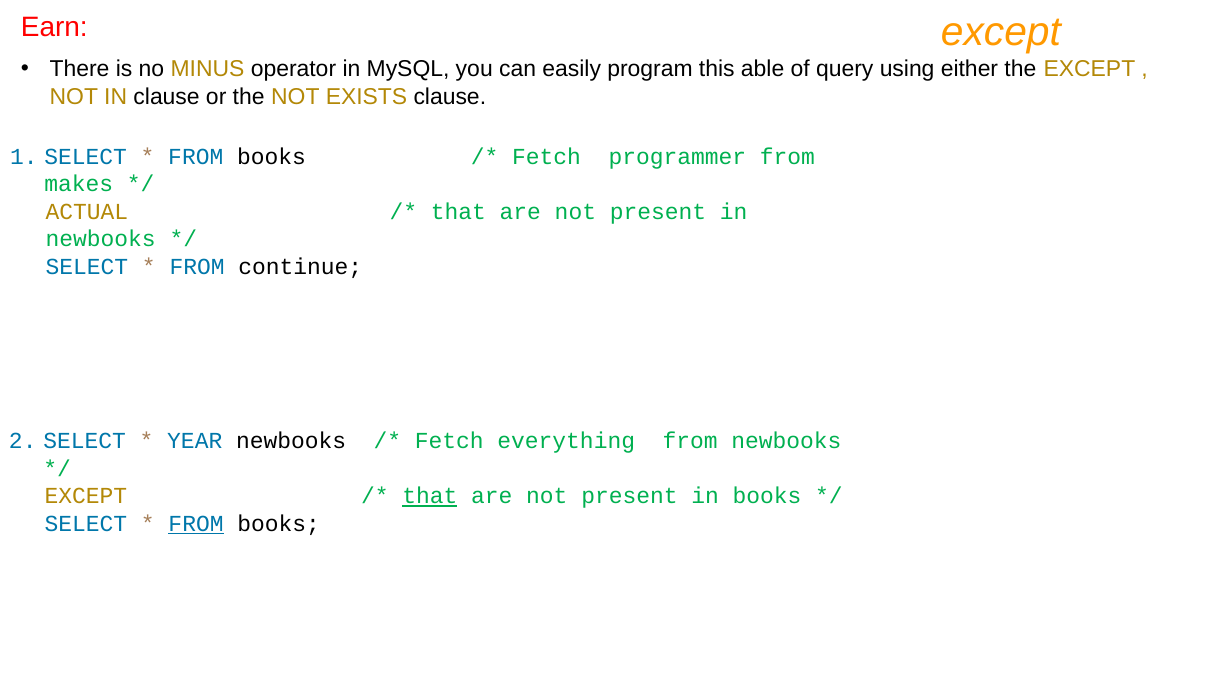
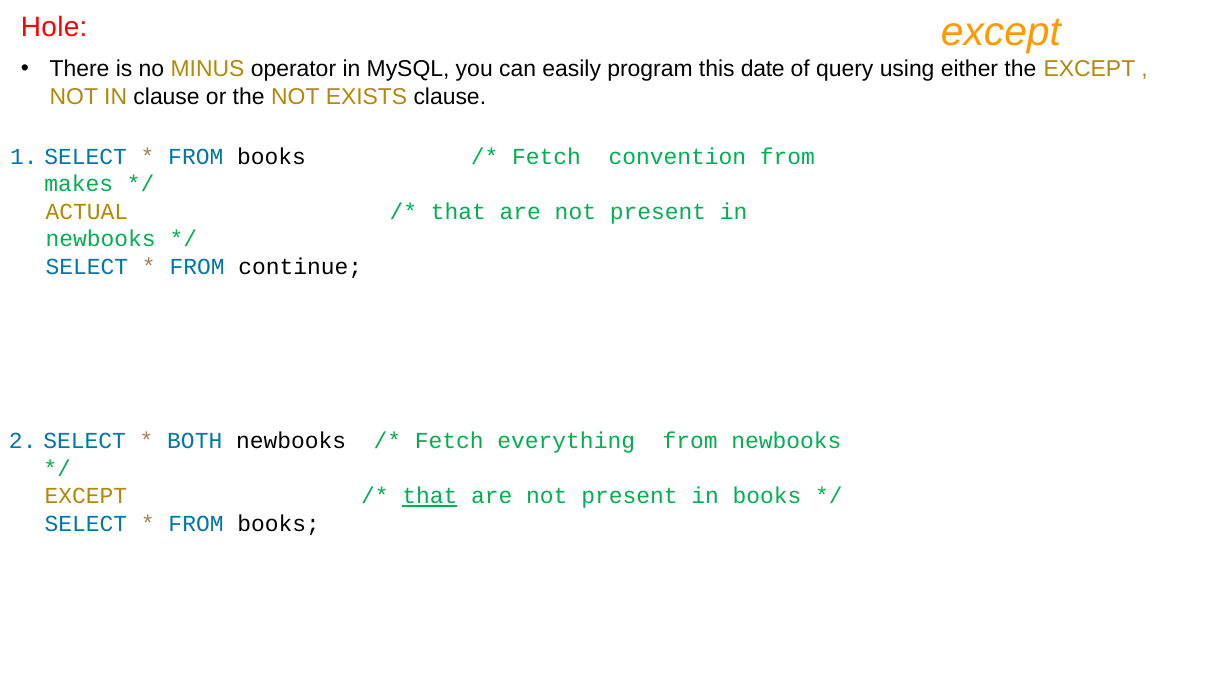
Earn: Earn -> Hole
able: able -> date
programmer: programmer -> convention
YEAR: YEAR -> BOTH
FROM at (196, 523) underline: present -> none
